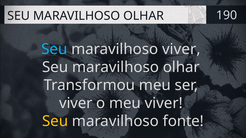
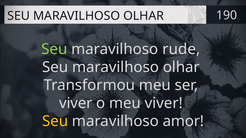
Seu at (54, 49) colour: light blue -> light green
maravilhoso viver: viver -> rude
fonte: fonte -> amor
